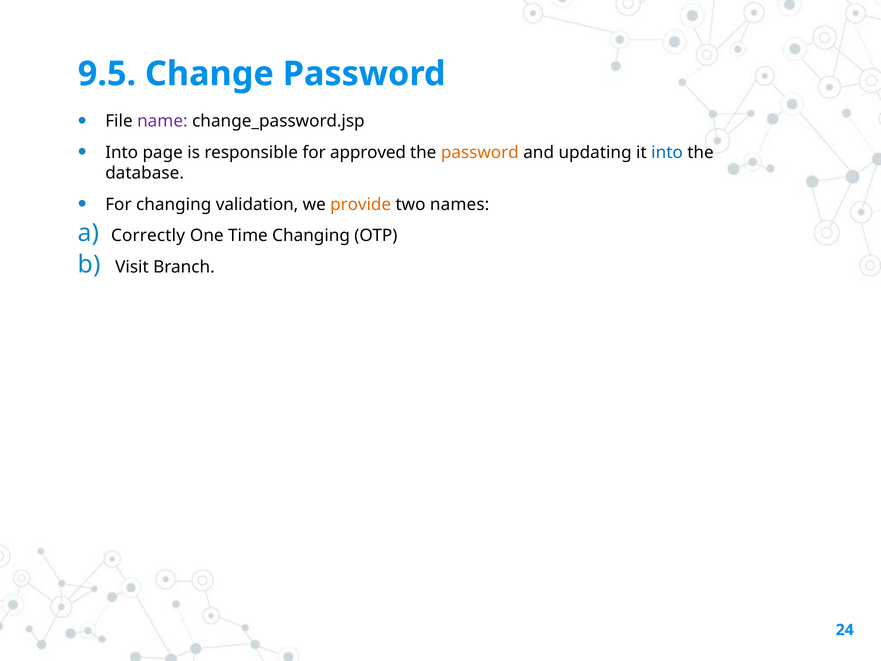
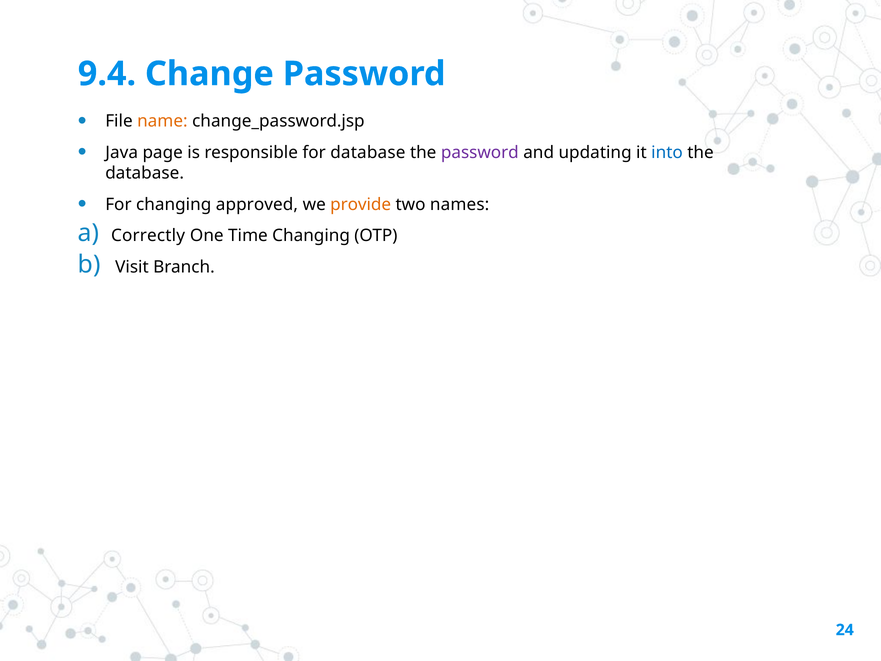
9.5: 9.5 -> 9.4
name colour: purple -> orange
Into at (122, 152): Into -> Java
for approved: approved -> database
password at (480, 152) colour: orange -> purple
validation: validation -> approved
